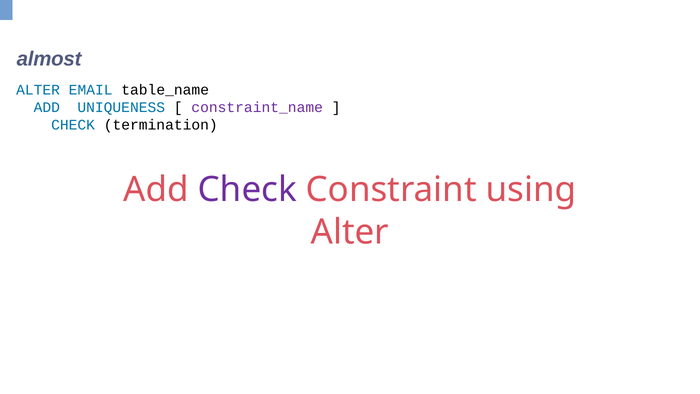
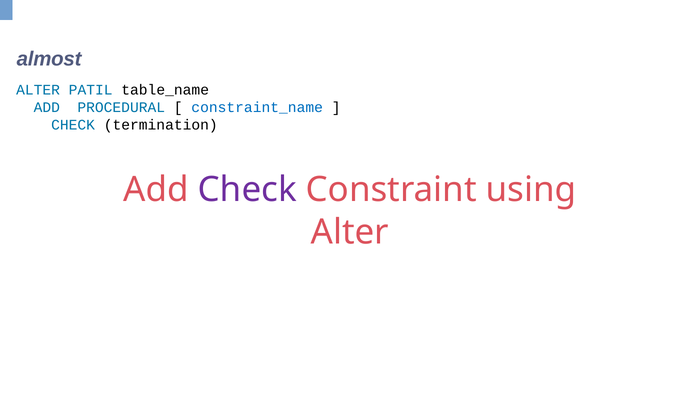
EMAIL: EMAIL -> PATIL
UNIQUENESS: UNIQUENESS -> PROCEDURAL
constraint_name colour: purple -> blue
